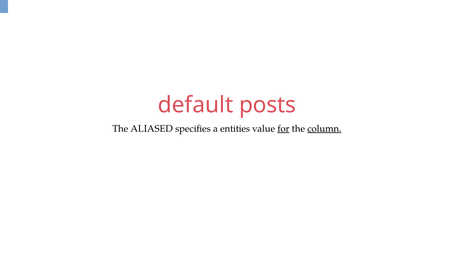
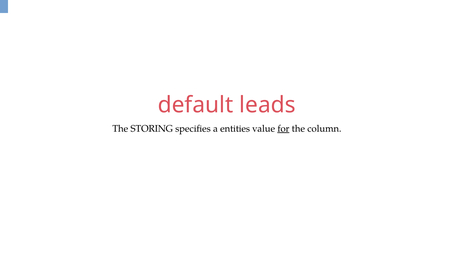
posts: posts -> leads
ALIASED: ALIASED -> STORING
column underline: present -> none
